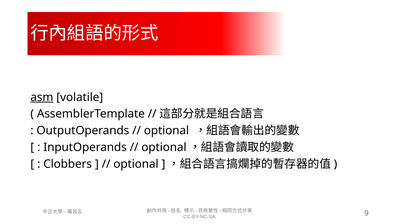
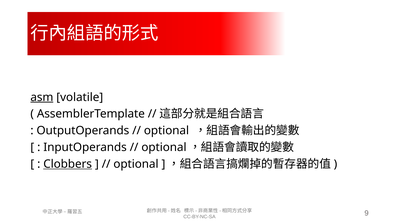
Clobbers underline: none -> present
